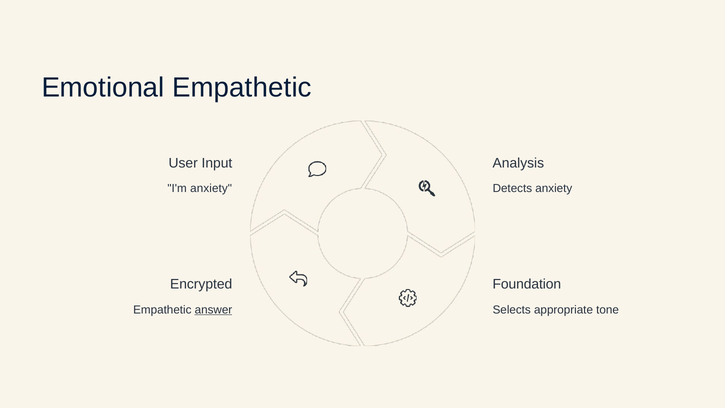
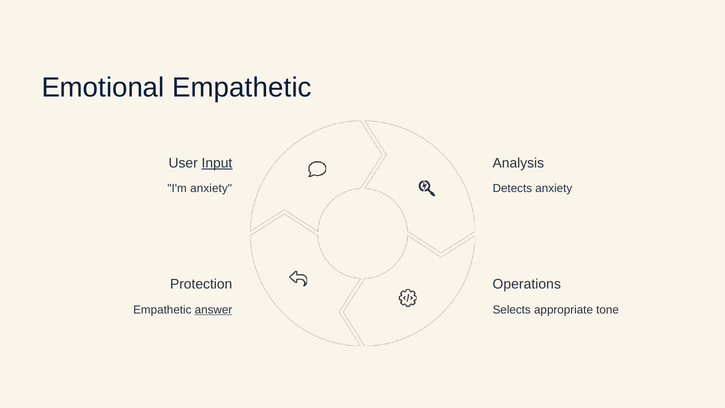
Input underline: none -> present
Encrypted: Encrypted -> Protection
Foundation: Foundation -> Operations
